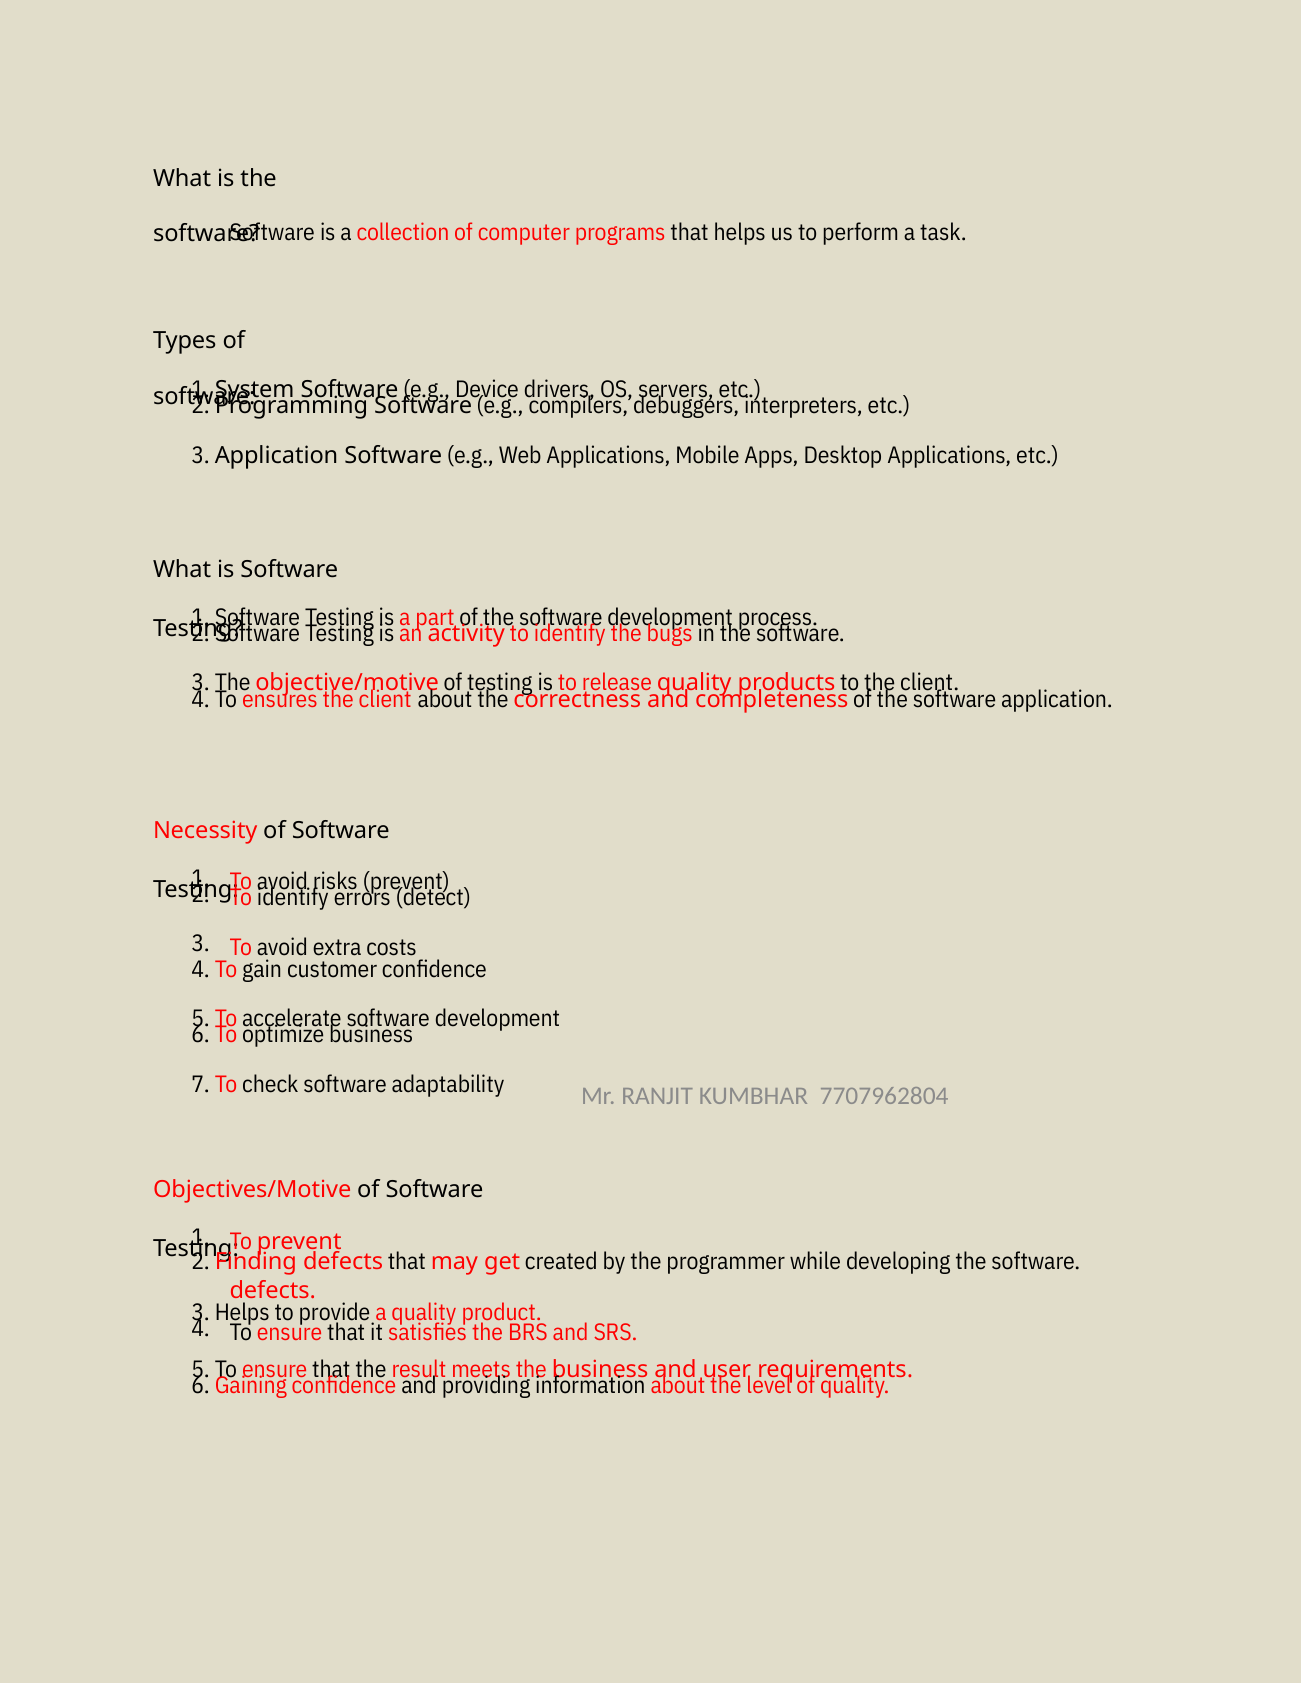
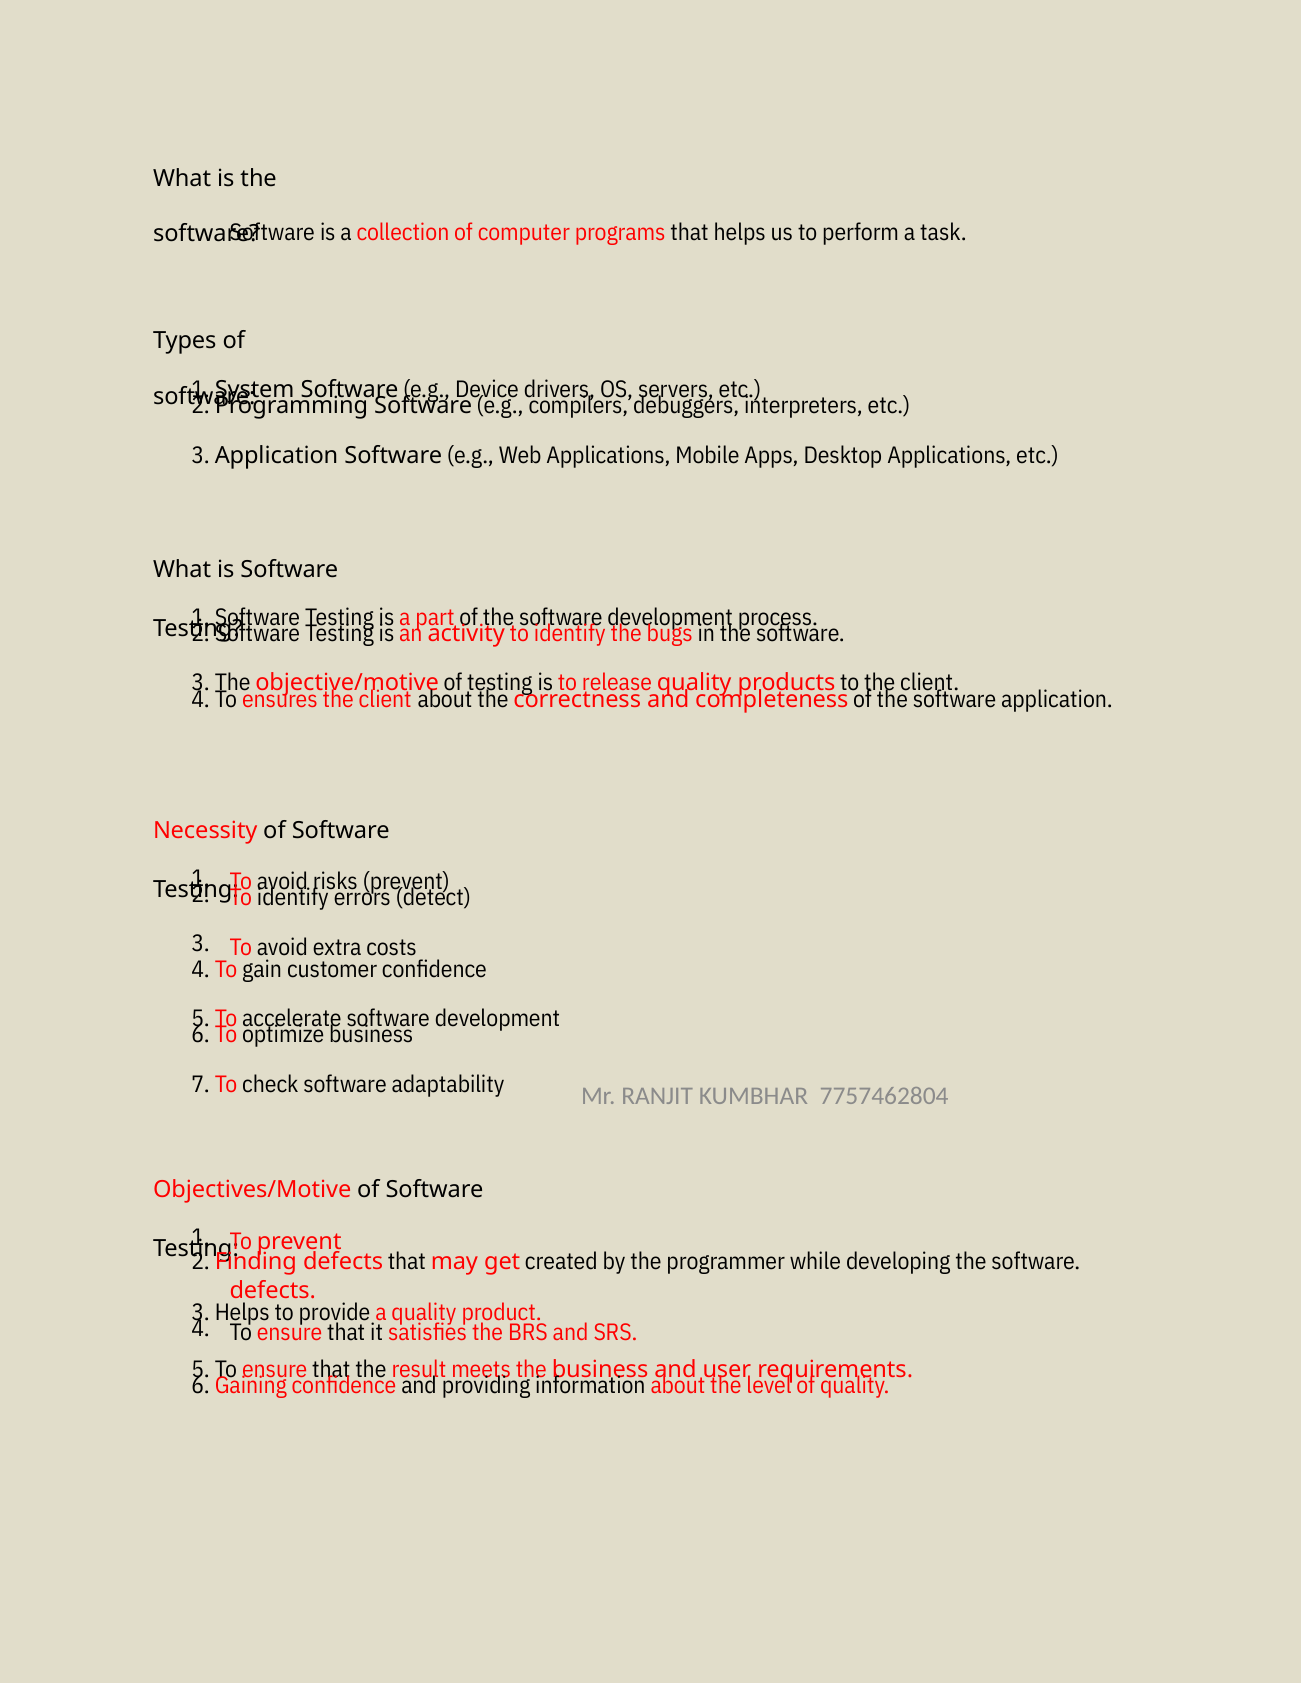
7707962804: 7707962804 -> 7757462804
